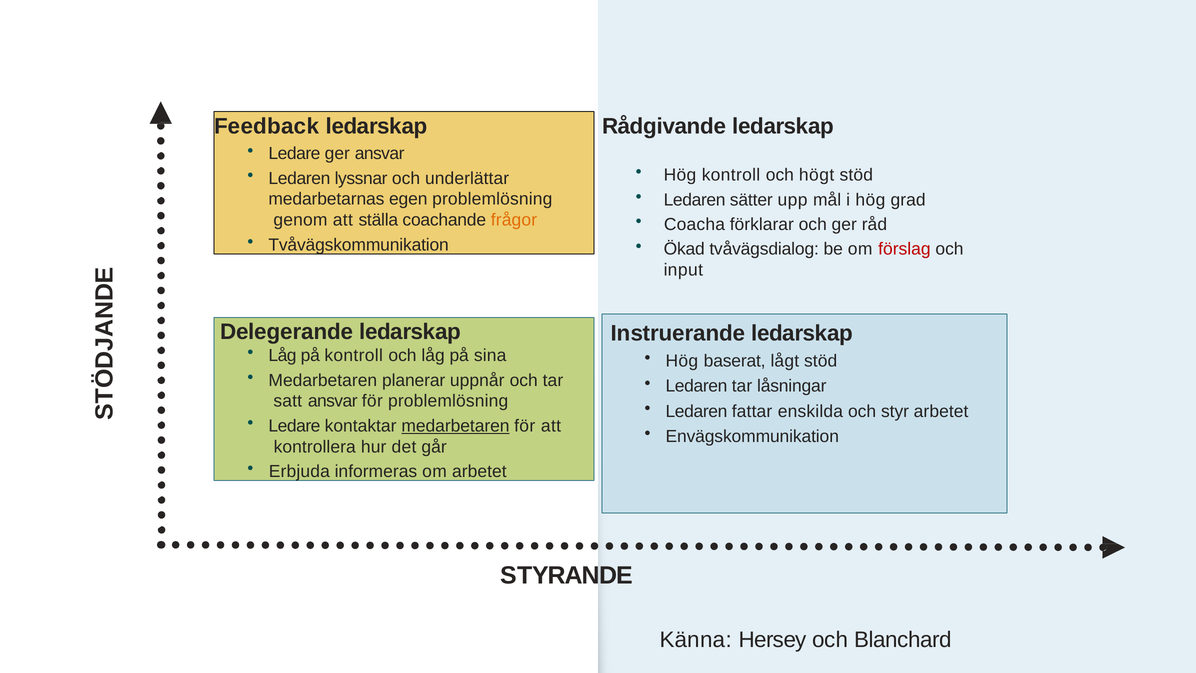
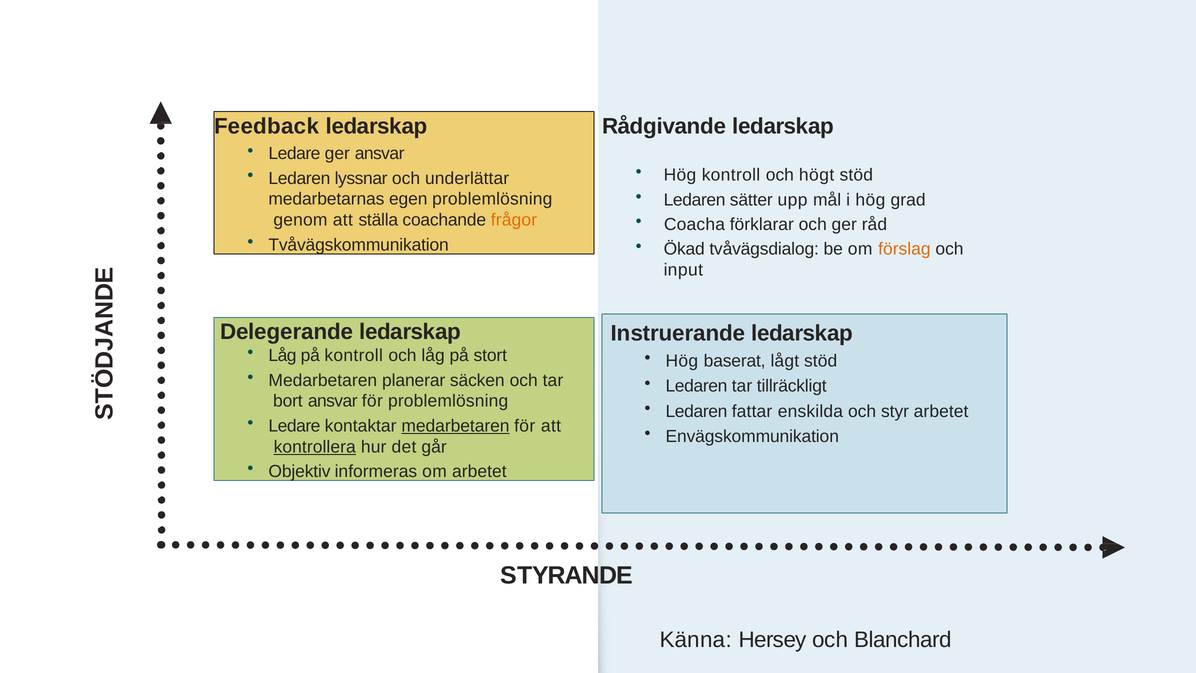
förslag colour: red -> orange
sina: sina -> stort
uppnår: uppnår -> säcken
låsningar: låsningar -> tillräckligt
satt: satt -> bort
kontrollera underline: none -> present
Erbjuda: Erbjuda -> Objektiv
